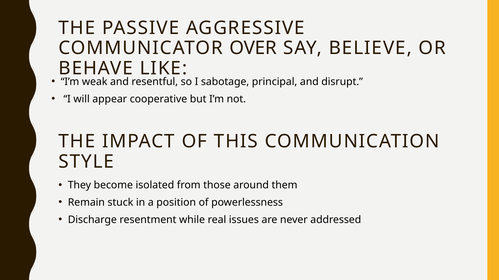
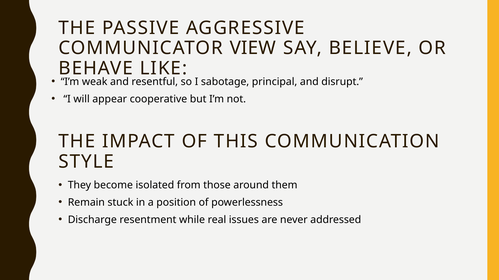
OVER: OVER -> VIEW
